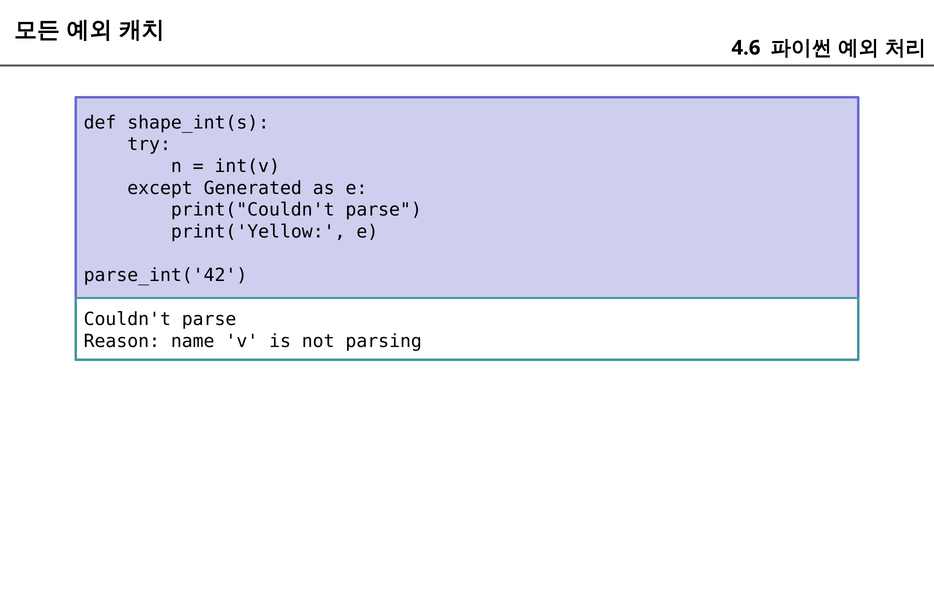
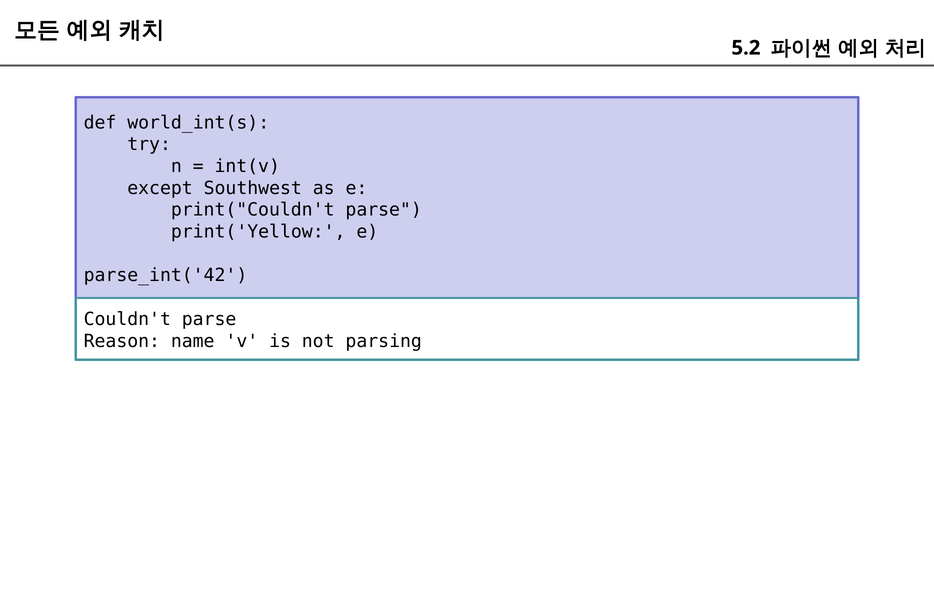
4.6: 4.6 -> 5.2
shape_int(s: shape_int(s -> world_int(s
Generated: Generated -> Southwest
